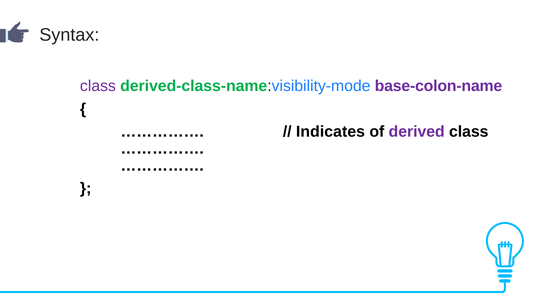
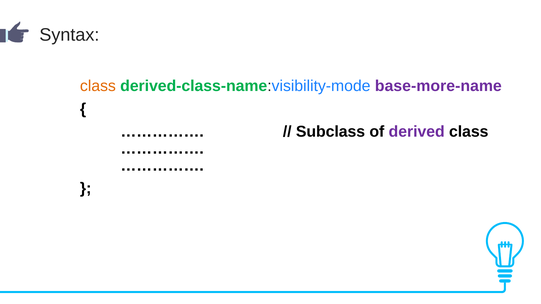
class at (98, 86) colour: purple -> orange
base-colon-name: base-colon-name -> base-more-name
Indicates: Indicates -> Subclass
